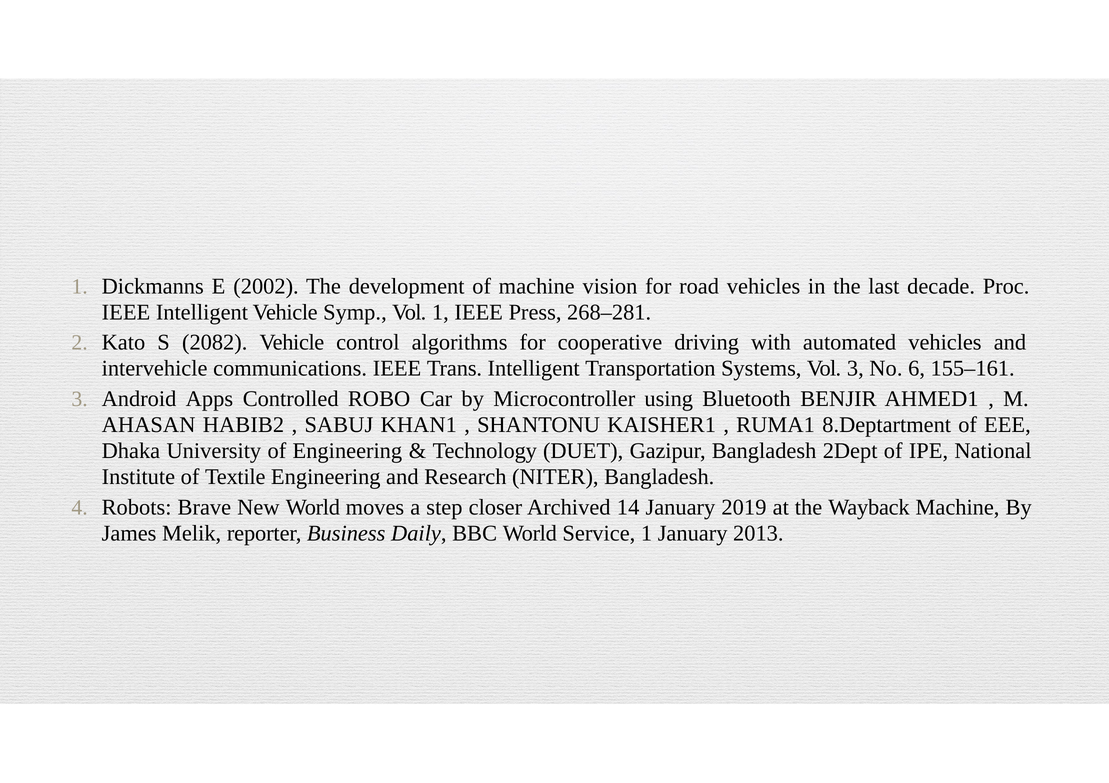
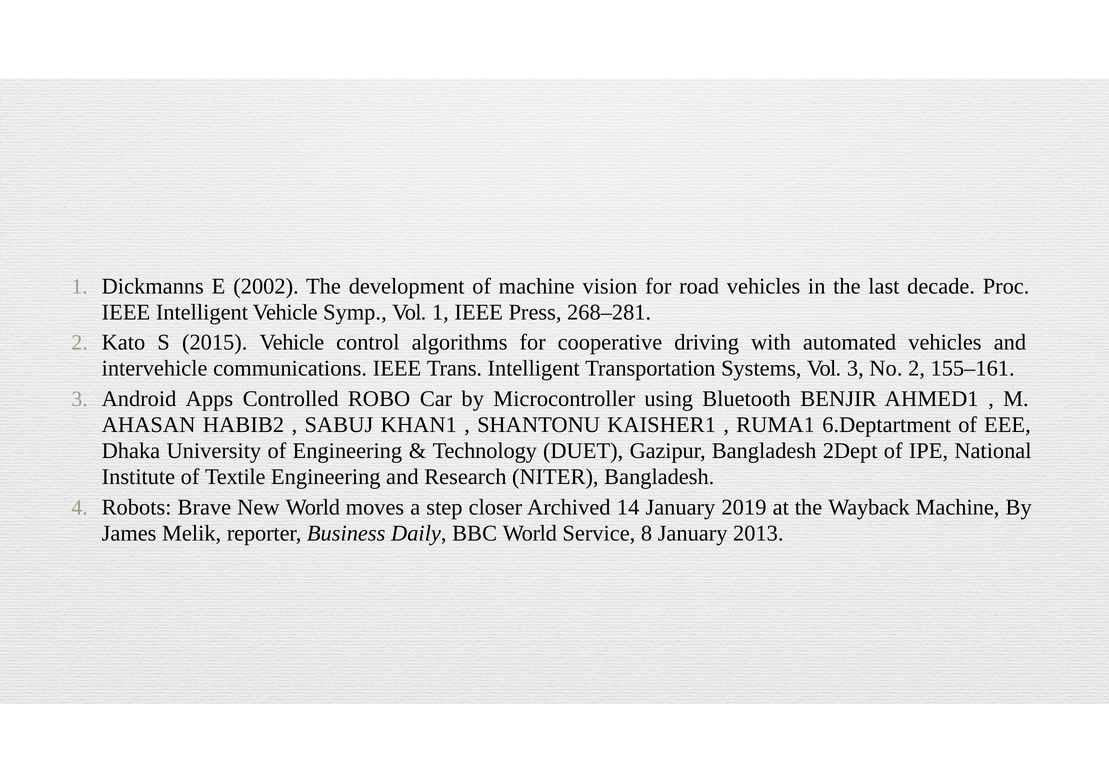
2082: 2082 -> 2015
No 6: 6 -> 2
8.Deptartment: 8.Deptartment -> 6.Deptartment
Service 1: 1 -> 8
